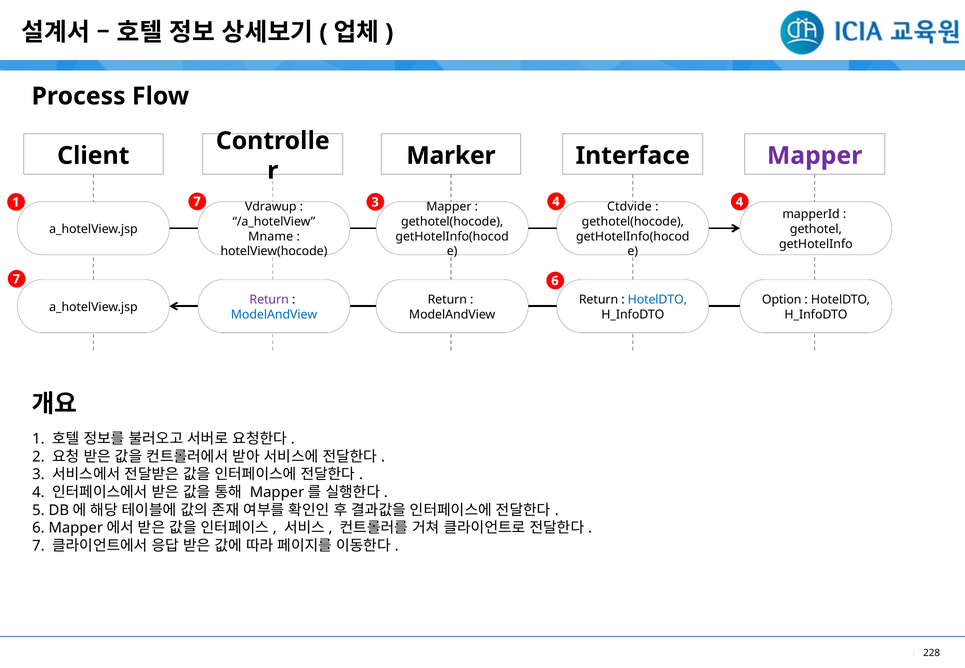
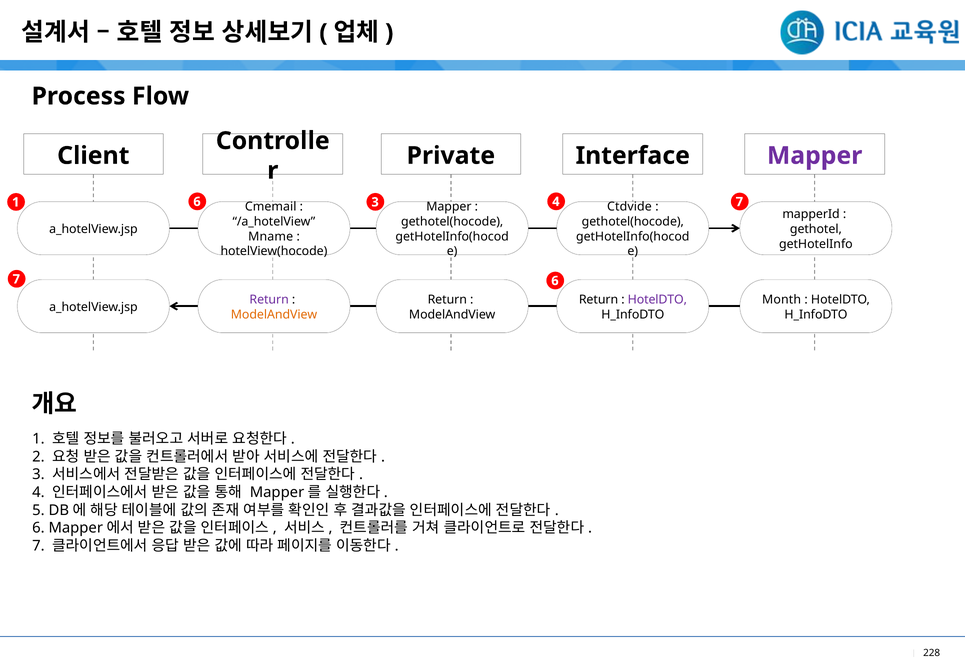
Marker: Marker -> Private
1 7: 7 -> 6
4 4: 4 -> 7
Vdrawup: Vdrawup -> Cmemail
HotelDTO at (657, 300) colour: blue -> purple
Option: Option -> Month
ModelAndView at (274, 314) colour: blue -> orange
